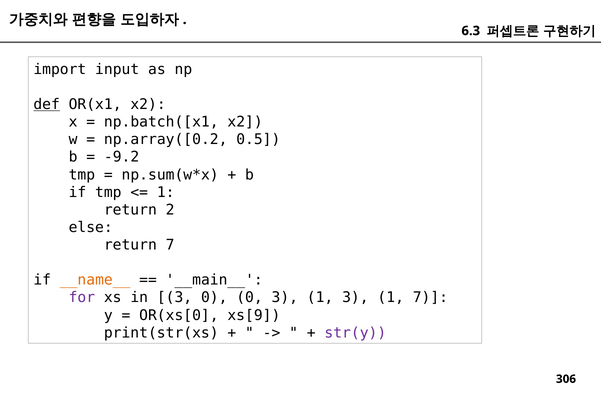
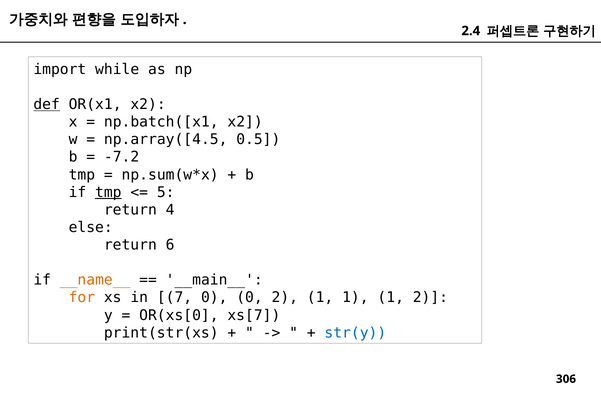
6.3: 6.3 -> 2.4
input: input -> while
np.array([0.2: np.array([0.2 -> np.array([4.5
-9.2: -9.2 -> -7.2
tmp at (108, 192) underline: none -> present
1 at (166, 192): 1 -> 5
2: 2 -> 4
return 7: 7 -> 6
for colour: purple -> orange
in 3: 3 -> 7
0 3: 3 -> 2
3 at (355, 297): 3 -> 1
1 7: 7 -> 2
xs[9: xs[9 -> xs[7
str(y colour: purple -> blue
